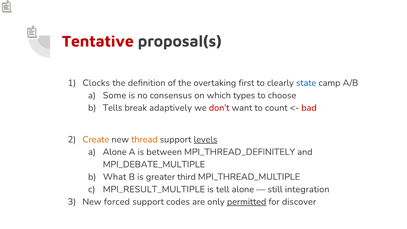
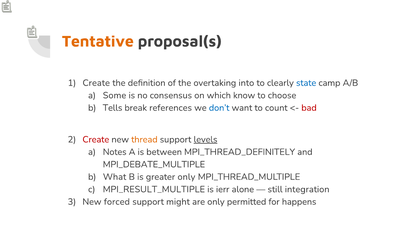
Tentative colour: red -> orange
Clocks at (96, 83): Clocks -> Create
first: first -> into
types: types -> know
adaptively: adaptively -> references
don’t colour: red -> blue
Create at (96, 139) colour: orange -> red
a Alone: Alone -> Notes
greater third: third -> only
tell: tell -> ierr
codes: codes -> might
permitted underline: present -> none
discover: discover -> happens
